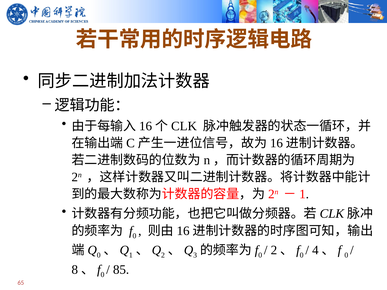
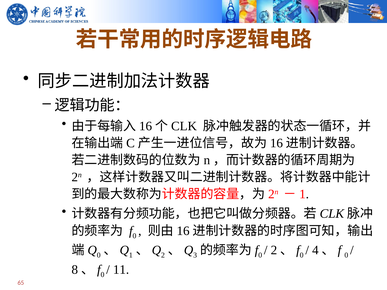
85: 85 -> 11
